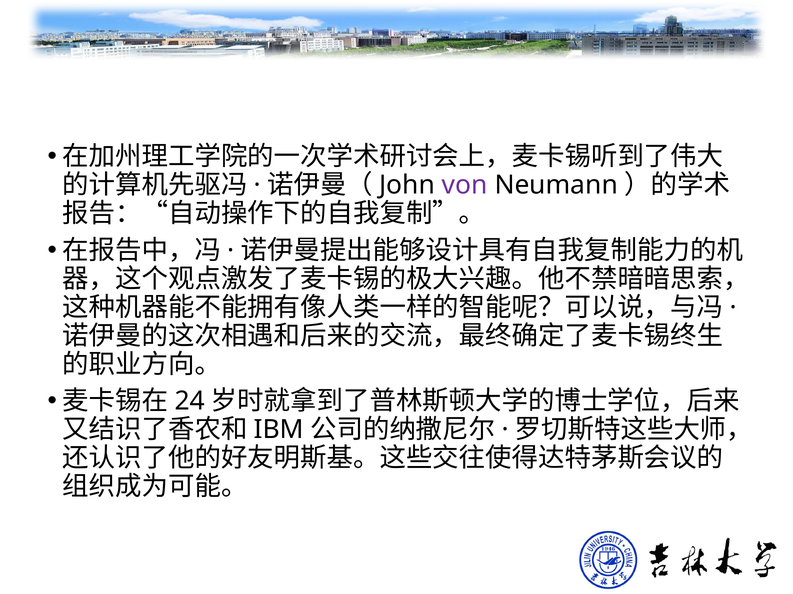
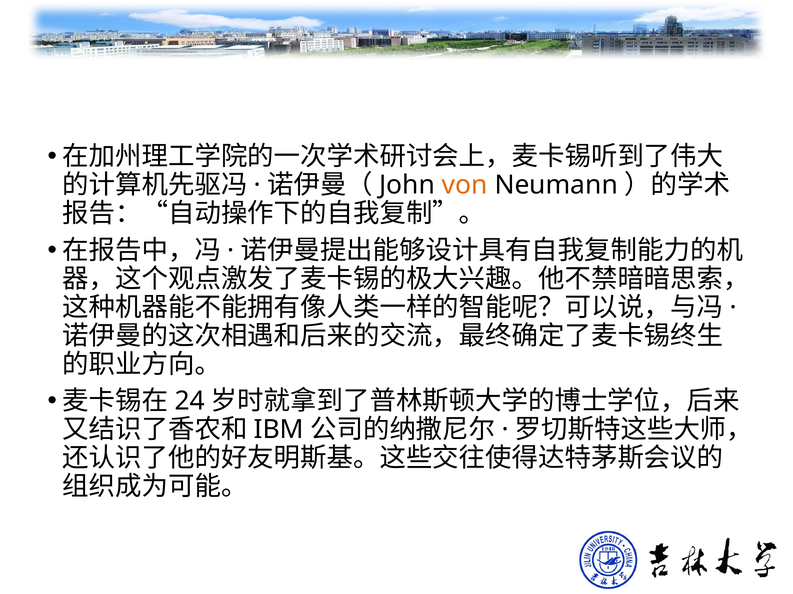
von colour: purple -> orange
